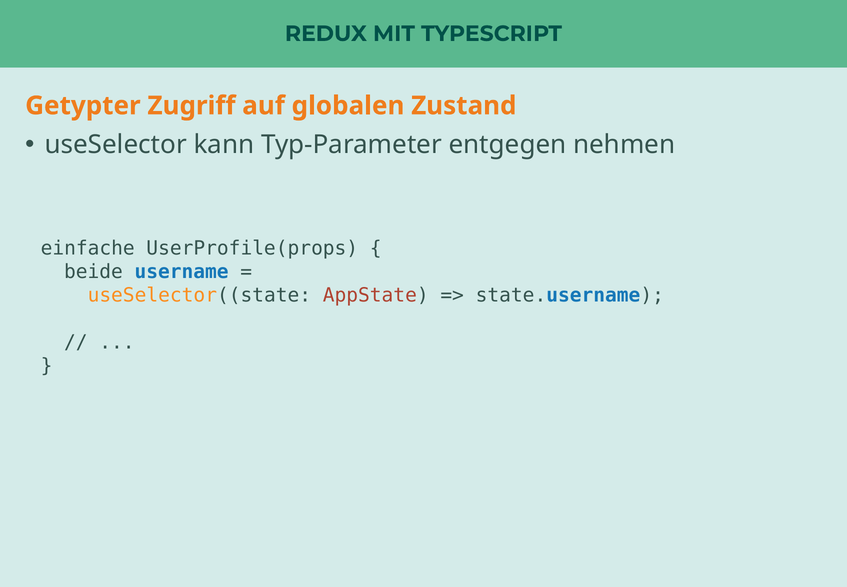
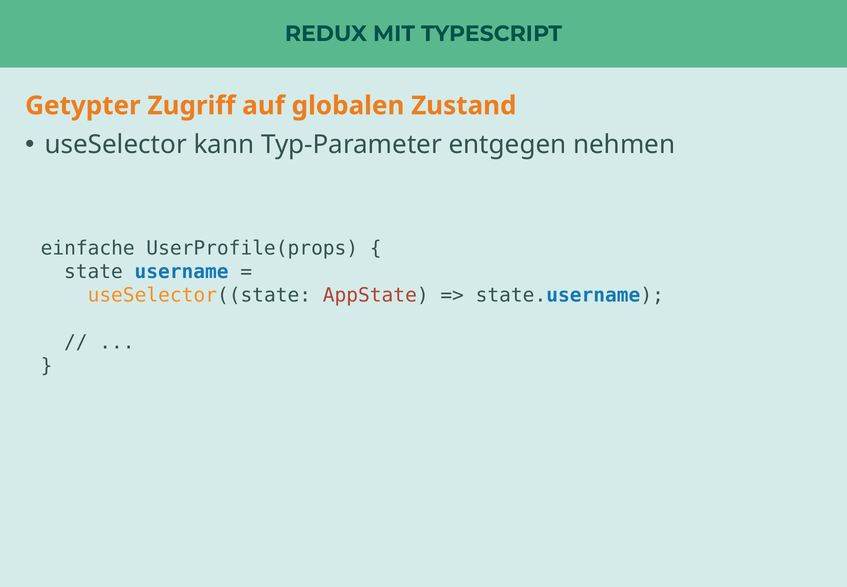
beide: beide -> state
